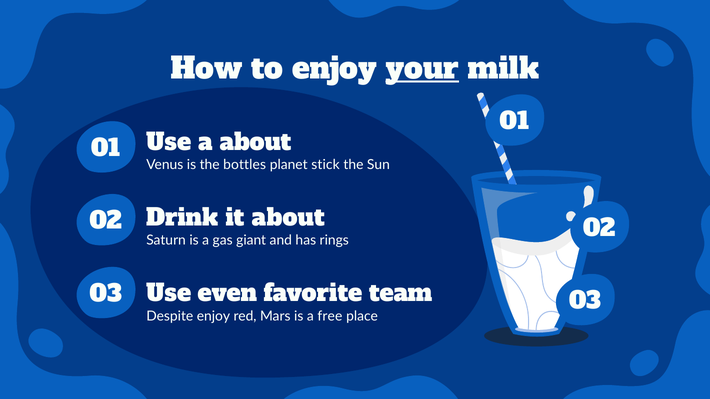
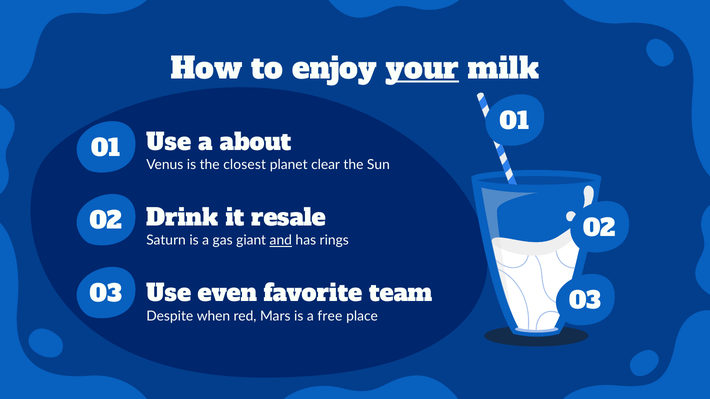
bottles: bottles -> closest
stick: stick -> clear
it about: about -> resale
and underline: none -> present
Despite enjoy: enjoy -> when
